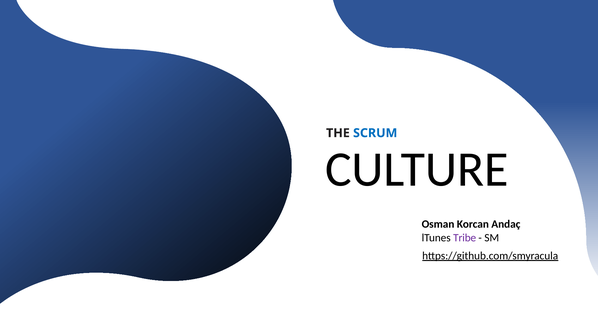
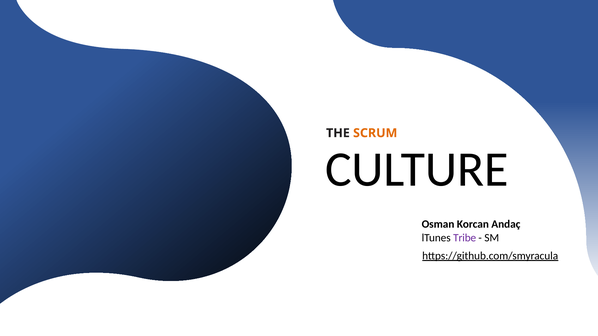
SCRUM colour: blue -> orange
